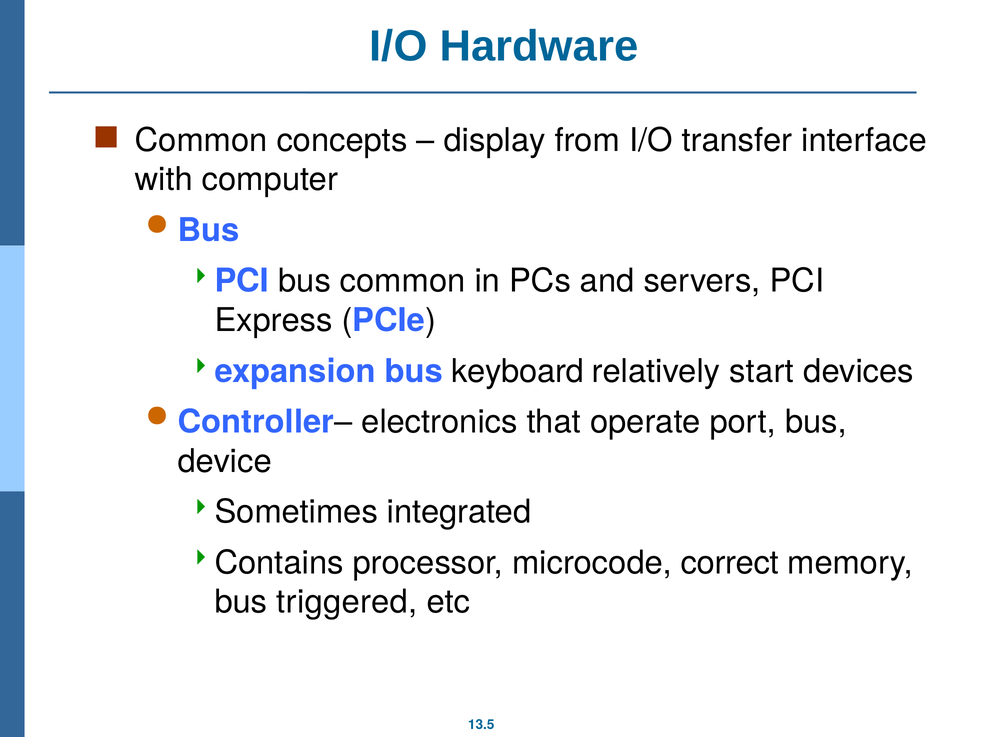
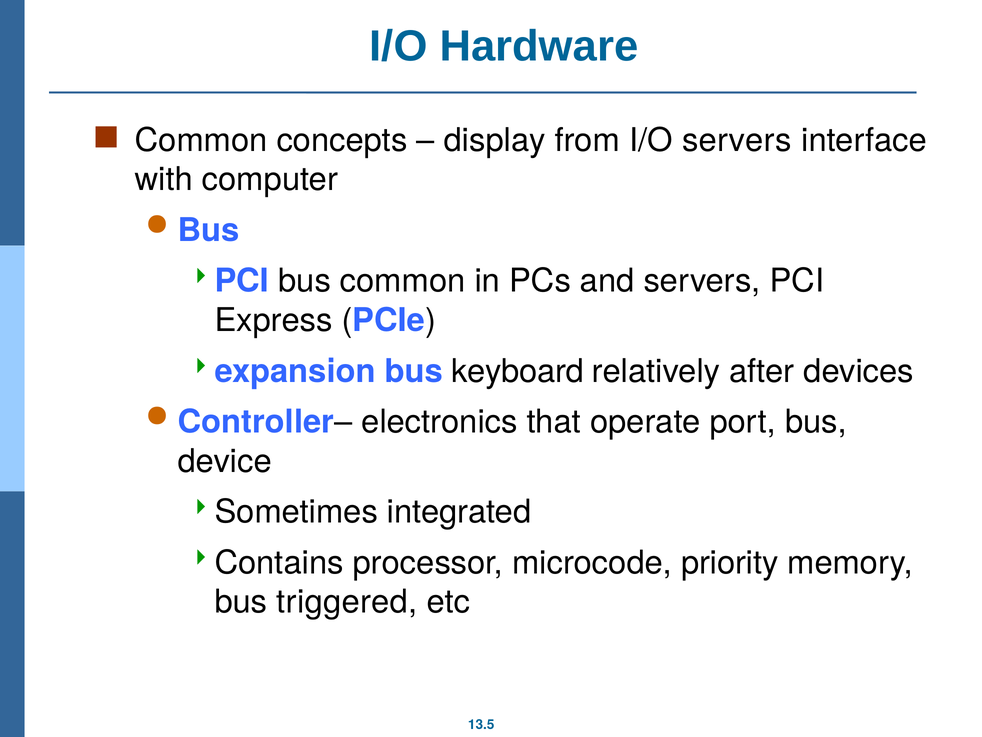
I/O transfer: transfer -> servers
start: start -> after
correct: correct -> priority
